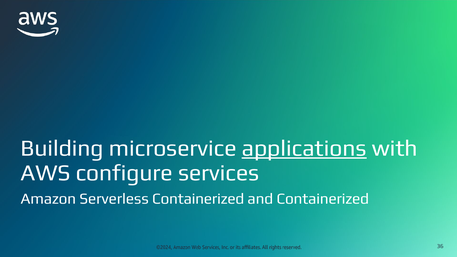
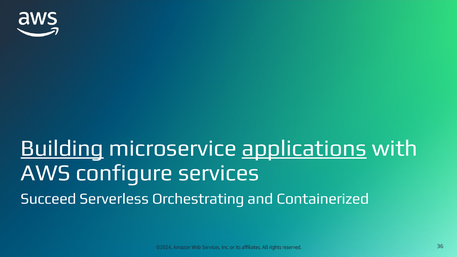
Building underline: none -> present
Amazon: Amazon -> Succeed
Serverless Containerized: Containerized -> Orchestrating
